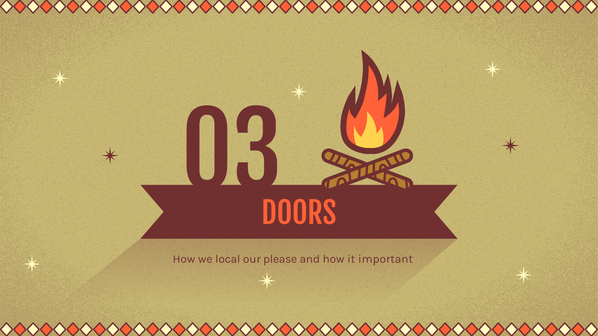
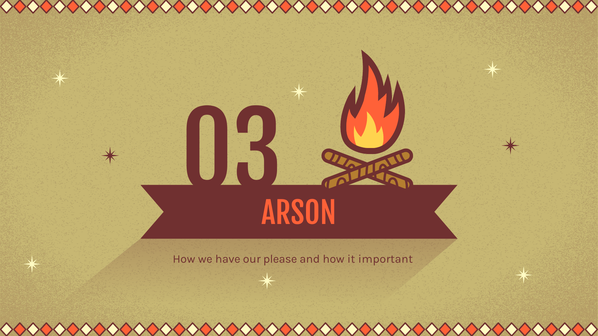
DOORS: DOORS -> ARSON
local: local -> have
